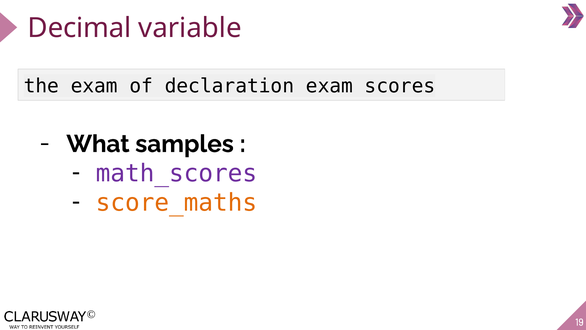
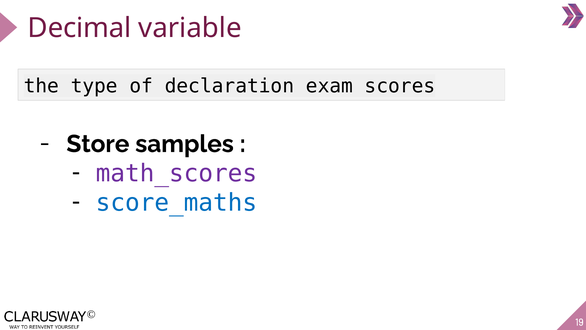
the exam: exam -> type
What: What -> Store
score_maths colour: orange -> blue
